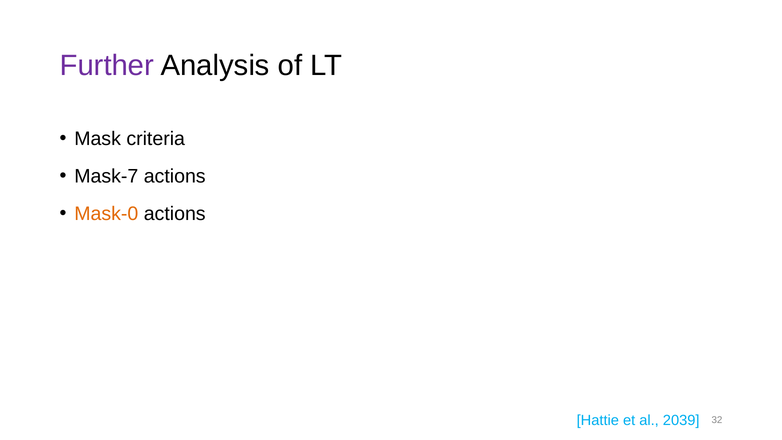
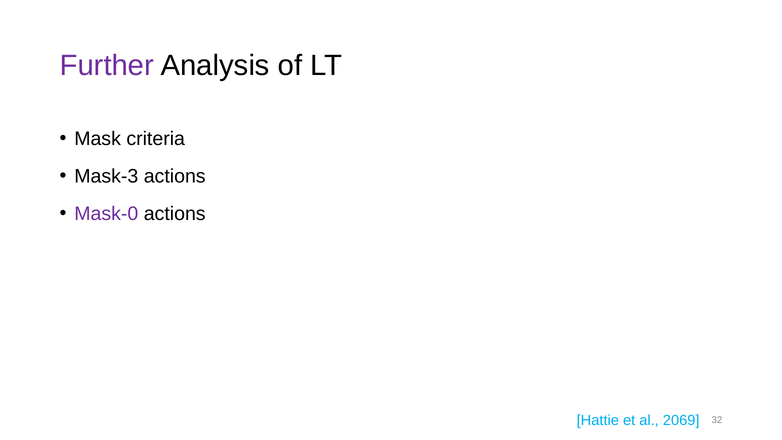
Mask-7: Mask-7 -> Mask-3
Mask-0 colour: orange -> purple
2039: 2039 -> 2069
